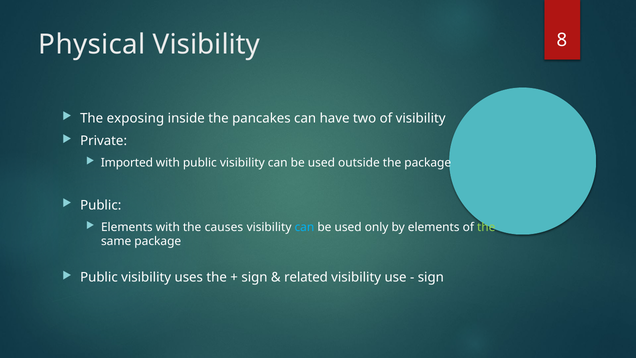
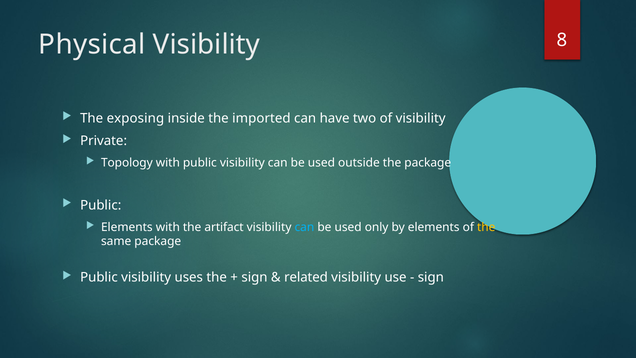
pancakes: pancakes -> imported
Imported: Imported -> Topology
causes: causes -> artifact
the at (486, 227) colour: light green -> yellow
